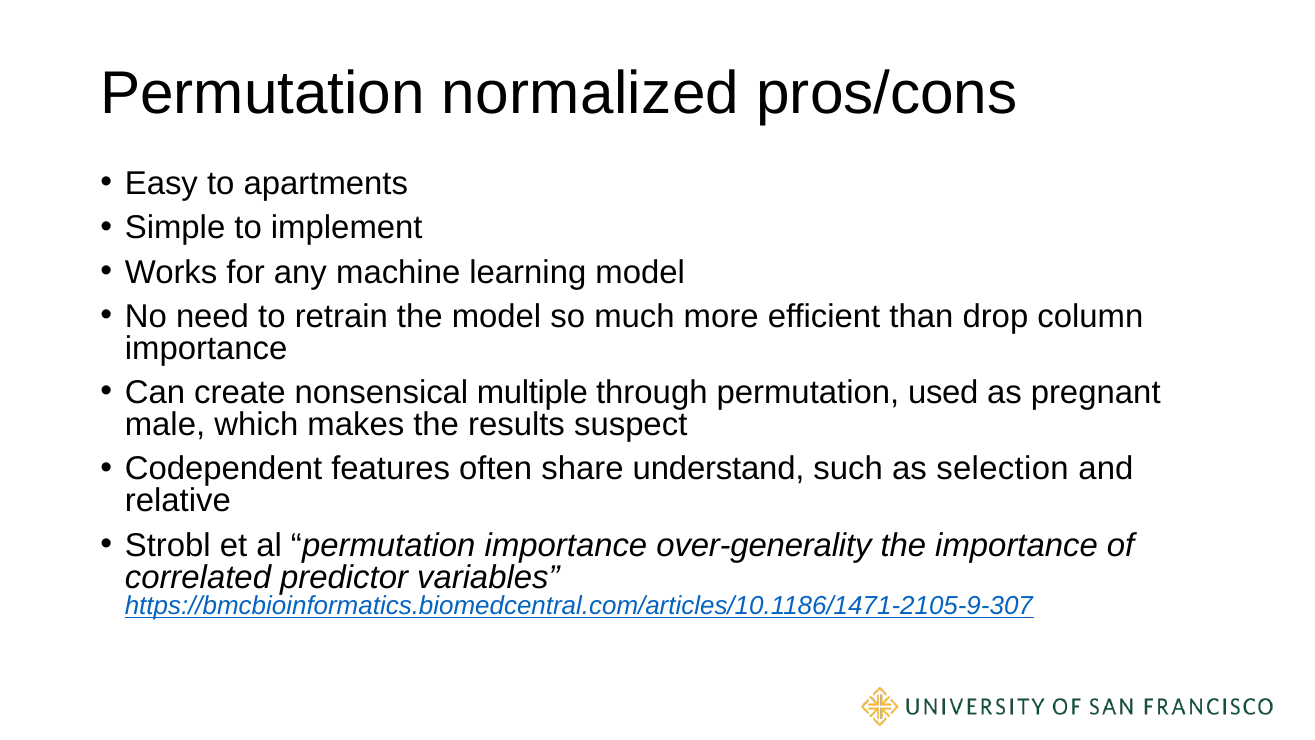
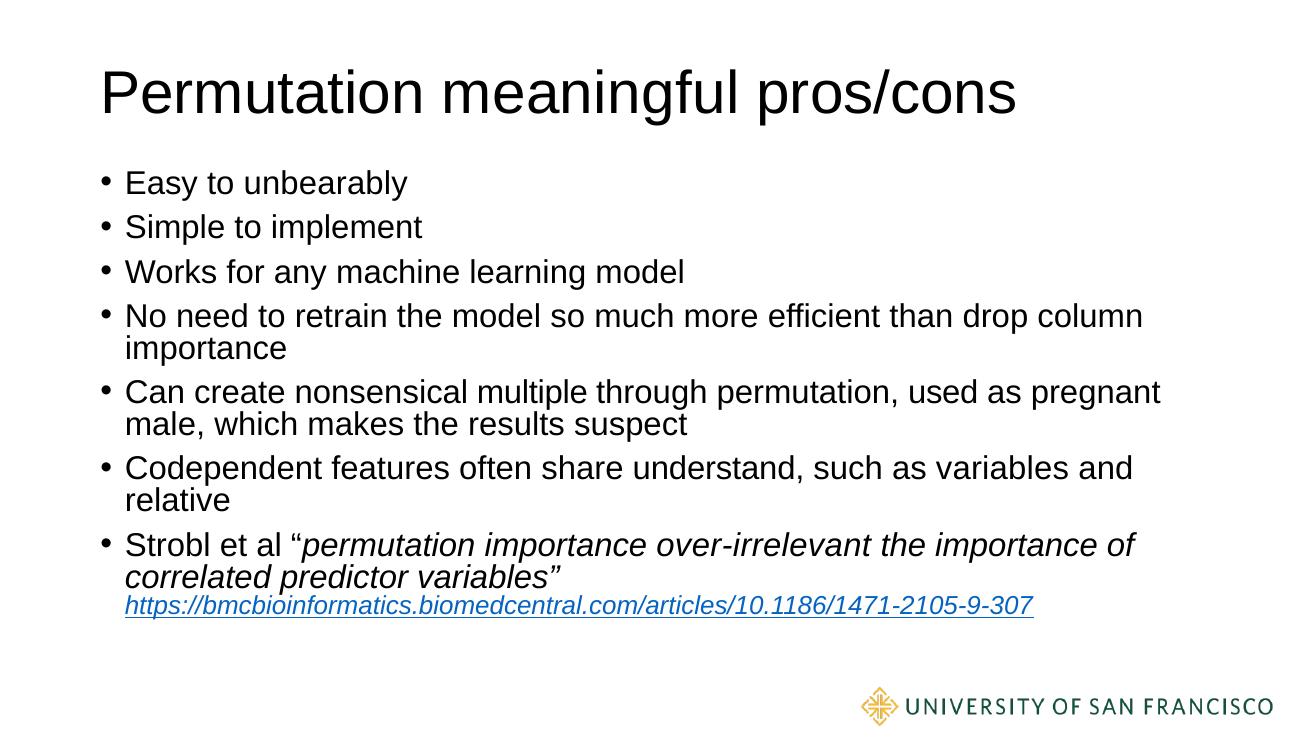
normalized: normalized -> meaningful
apartments: apartments -> unbearably
as selection: selection -> variables
over-generality: over-generality -> over-irrelevant
